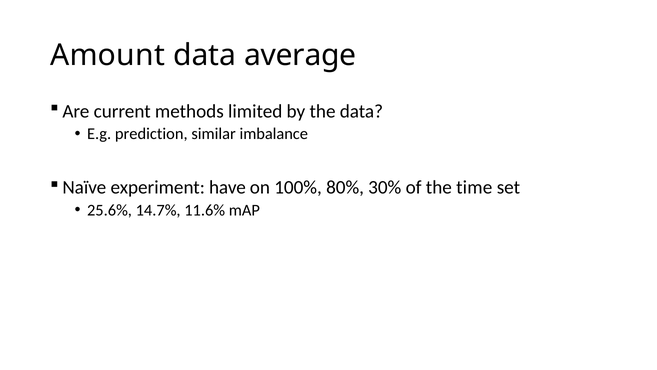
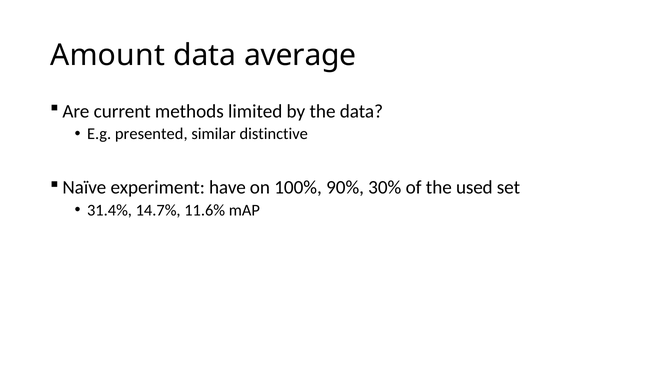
prediction: prediction -> presented
imbalance: imbalance -> distinctive
80%: 80% -> 90%
time: time -> used
25.6%: 25.6% -> 31.4%
